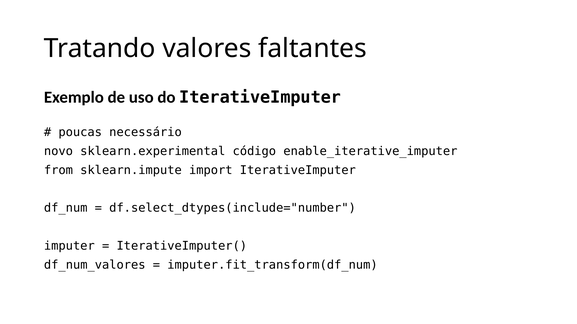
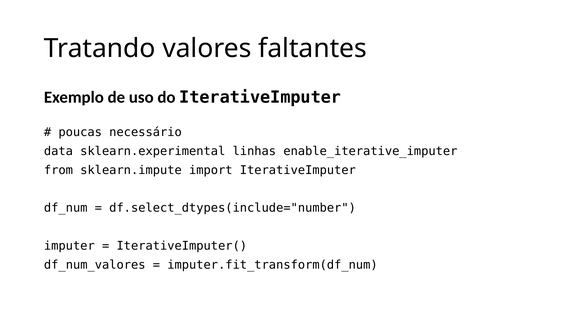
novo: novo -> data
código: código -> linhas
